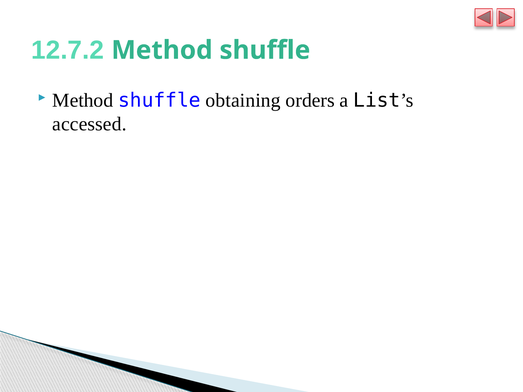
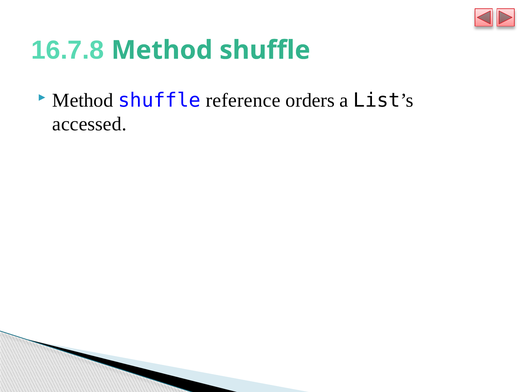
12.7.2: 12.7.2 -> 16.7.8
obtaining: obtaining -> reference
